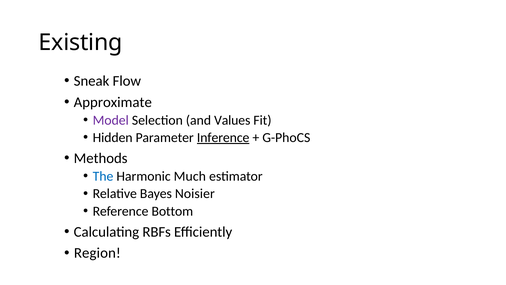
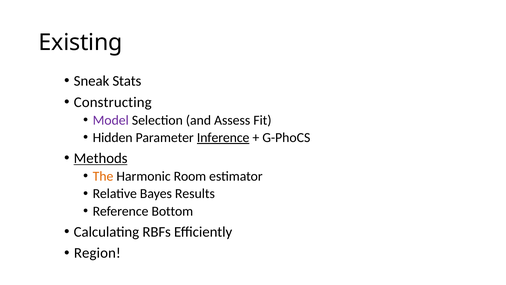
Flow: Flow -> Stats
Approximate: Approximate -> Constructing
Values: Values -> Assess
Methods underline: none -> present
The colour: blue -> orange
Much: Much -> Room
Noisier: Noisier -> Results
